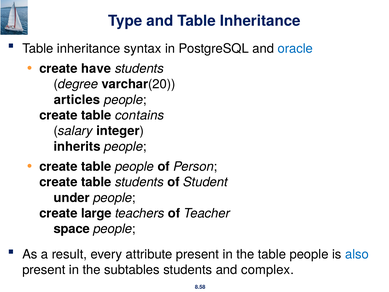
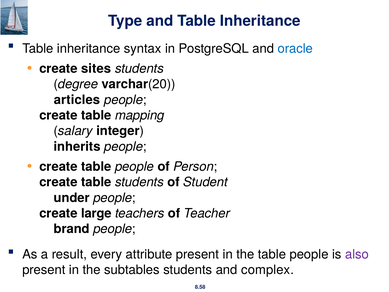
have: have -> sites
contains: contains -> mapping
space: space -> brand
also colour: blue -> purple
